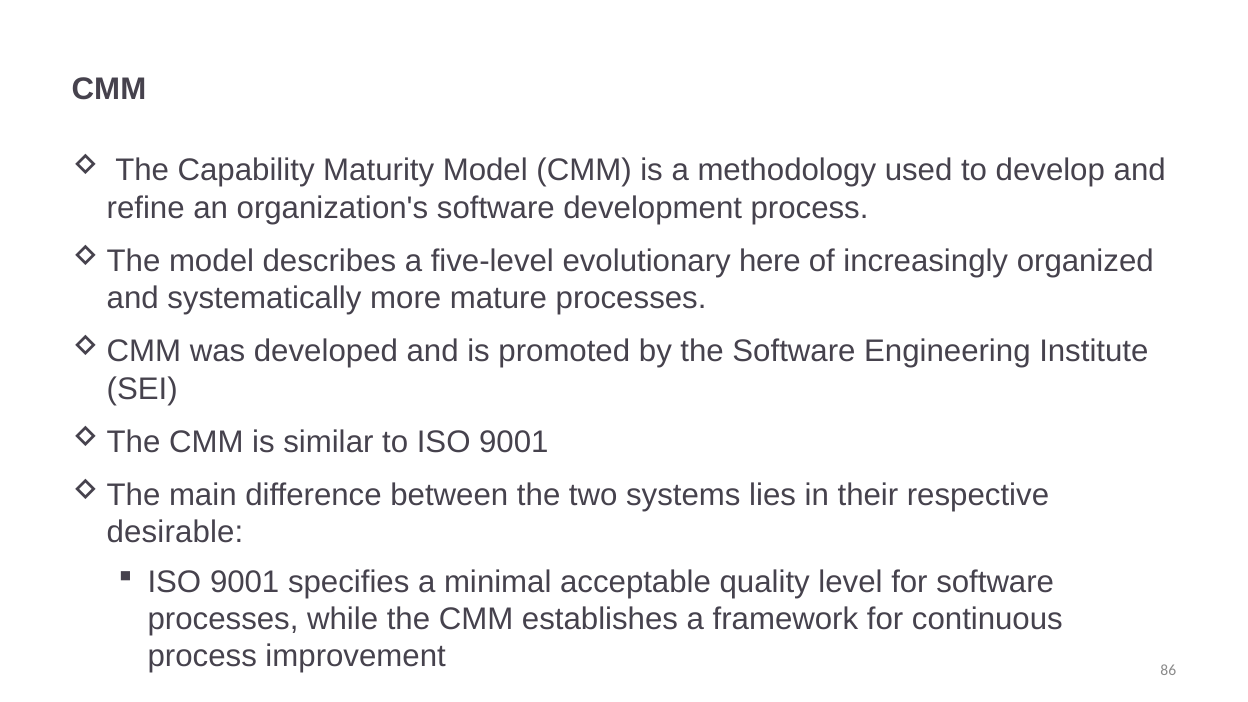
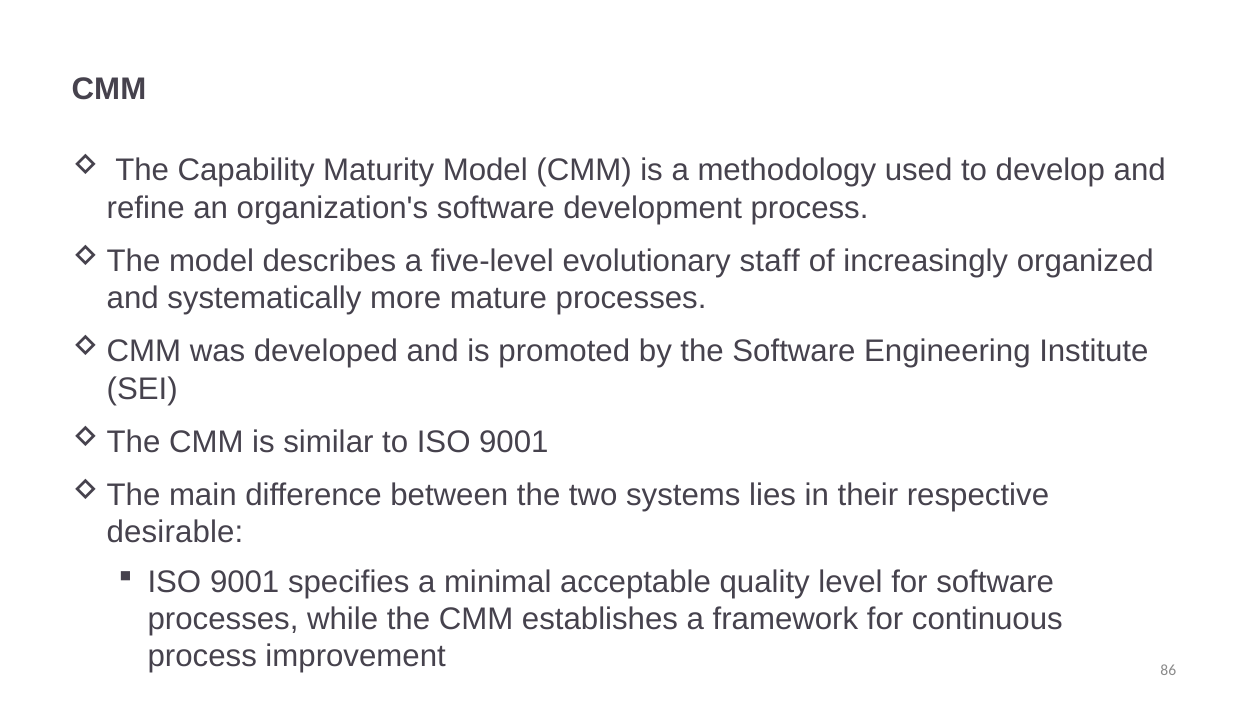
here: here -> staff
